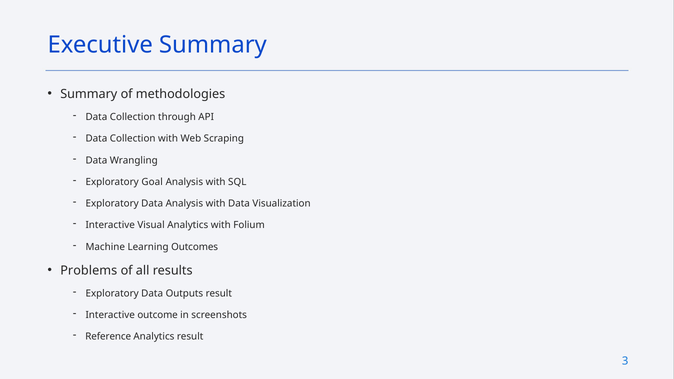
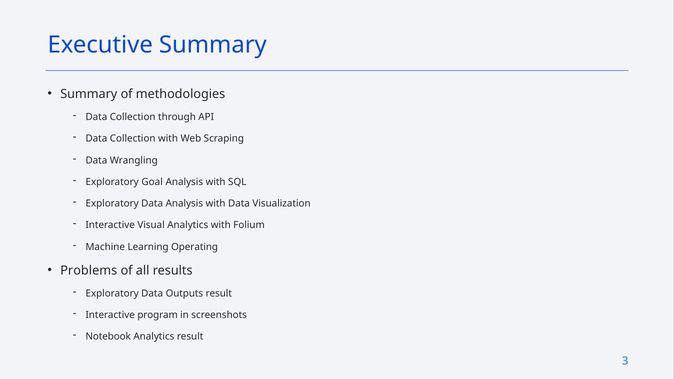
Outcomes: Outcomes -> Operating
outcome: outcome -> program
Reference: Reference -> Notebook
